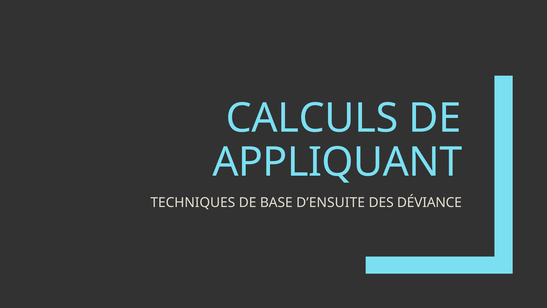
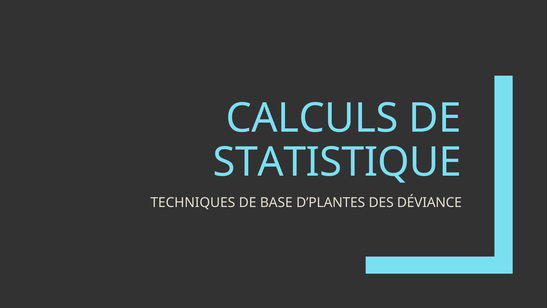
APPLIQUANT: APPLIQUANT -> STATISTIQUE
D’ENSUITE: D’ENSUITE -> D’PLANTES
